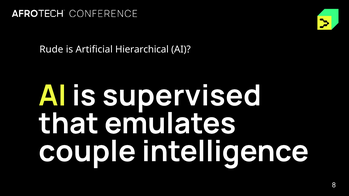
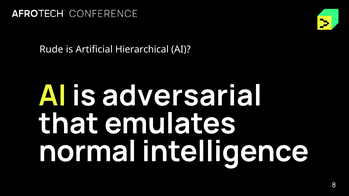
supervised: supervised -> adversarial
couple: couple -> normal
